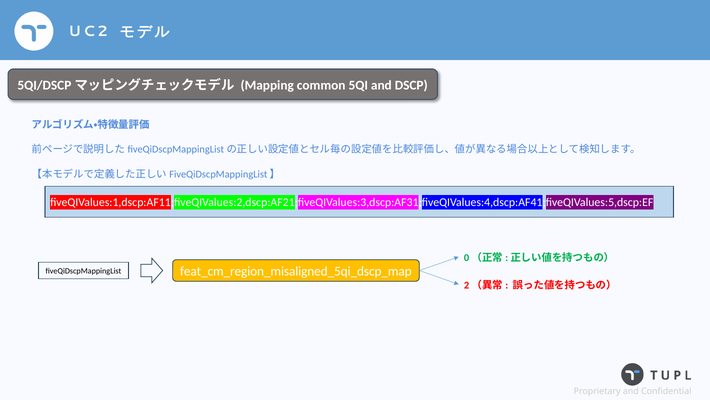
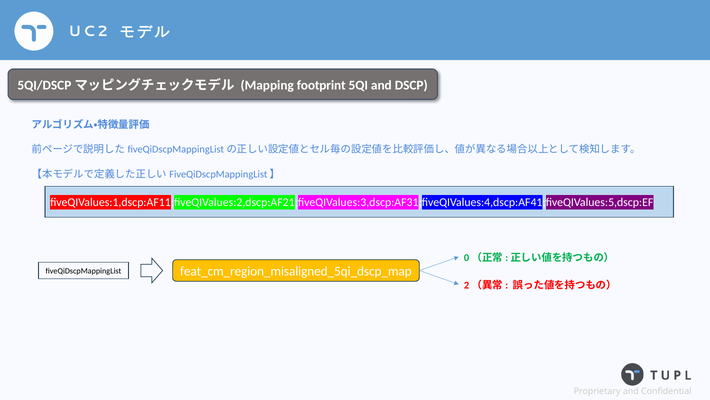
common: common -> footprint
